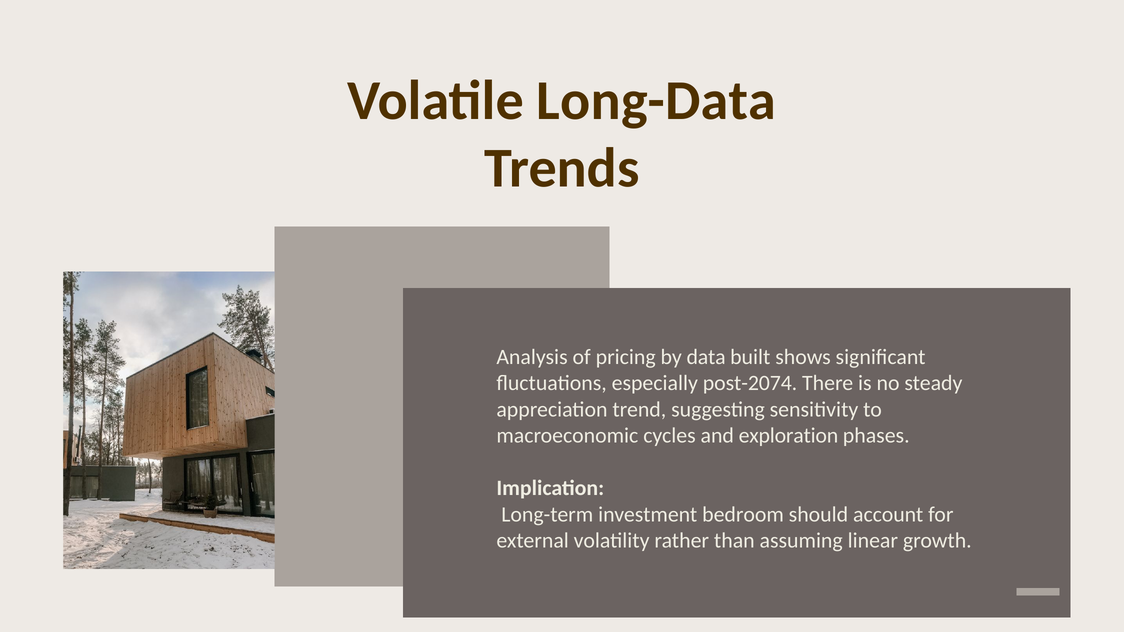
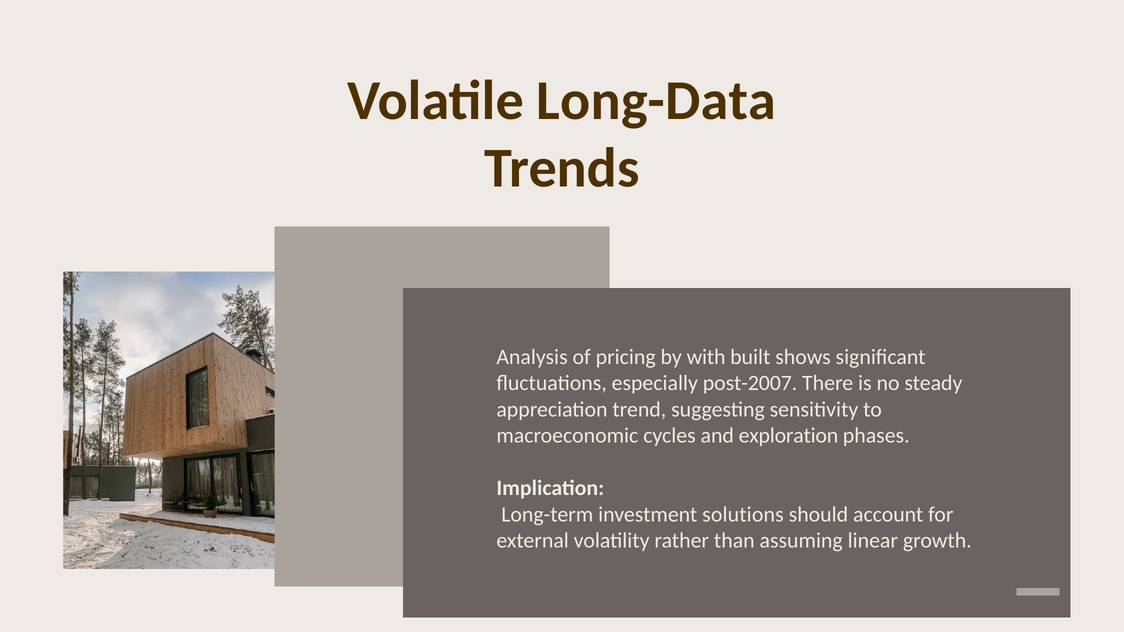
data: data -> with
post-2074: post-2074 -> post-2007
bedroom: bedroom -> solutions
